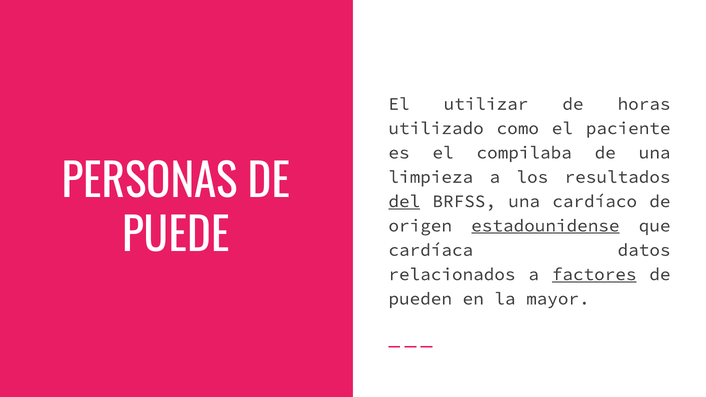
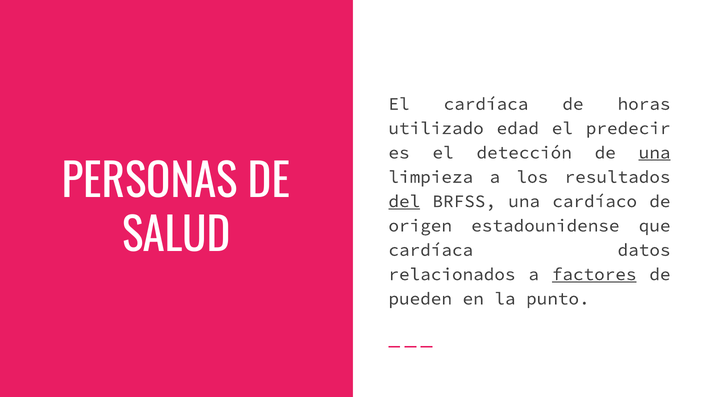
El utilizar: utilizar -> cardíaca
como: como -> edad
paciente: paciente -> predecir
compilaba: compilaba -> detección
una at (655, 153) underline: none -> present
estadounidense underline: present -> none
PUEDE: PUEDE -> SALUD
mayor: mayor -> punto
